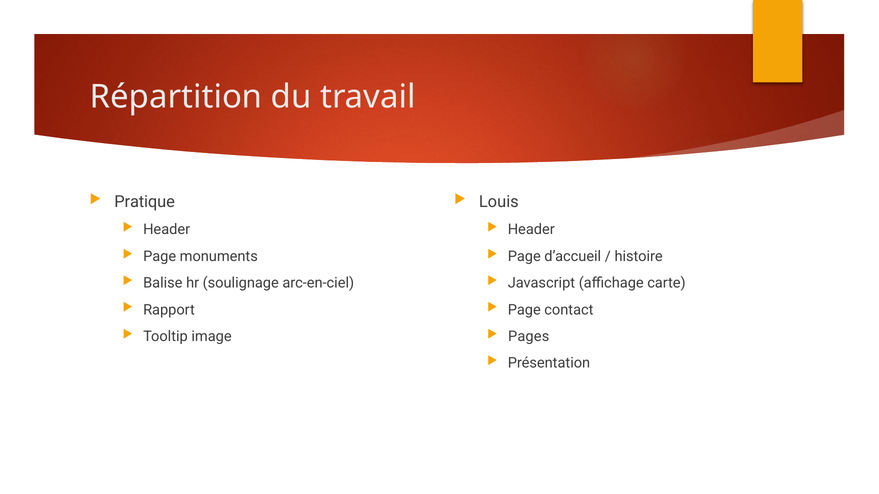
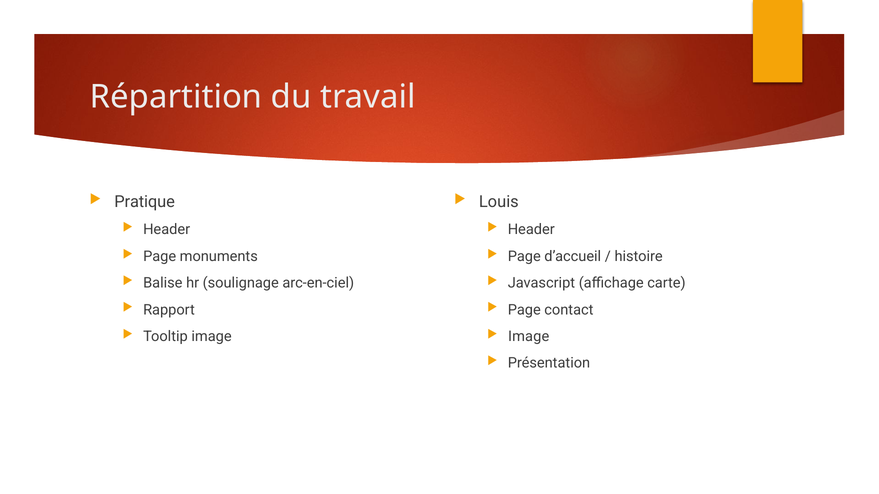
Pages at (529, 337): Pages -> Image
